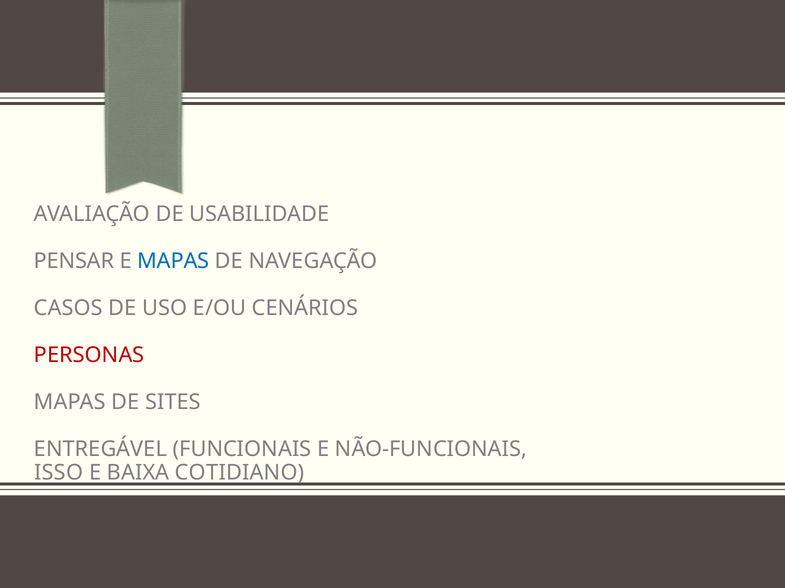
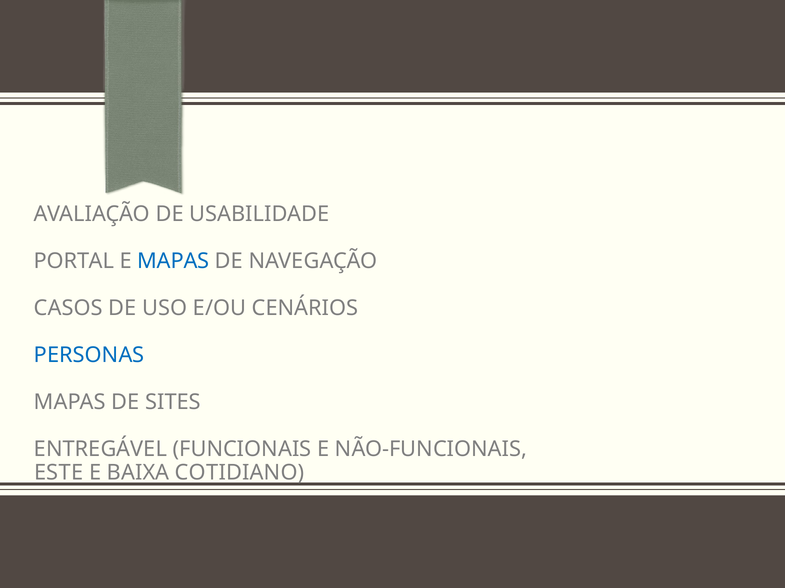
PENSAR: PENSAR -> PORTAL
PERSONAS colour: red -> blue
ISSO: ISSO -> ESTE
